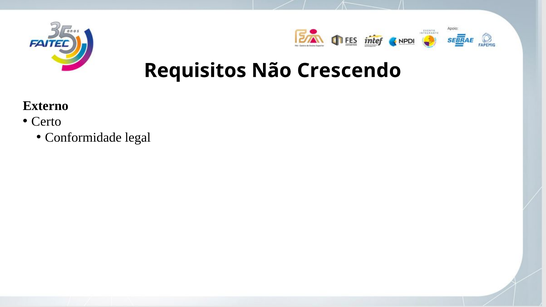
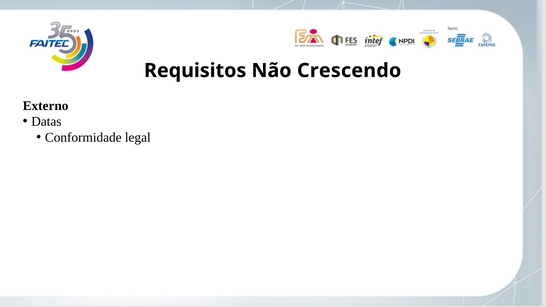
Certo: Certo -> Datas
